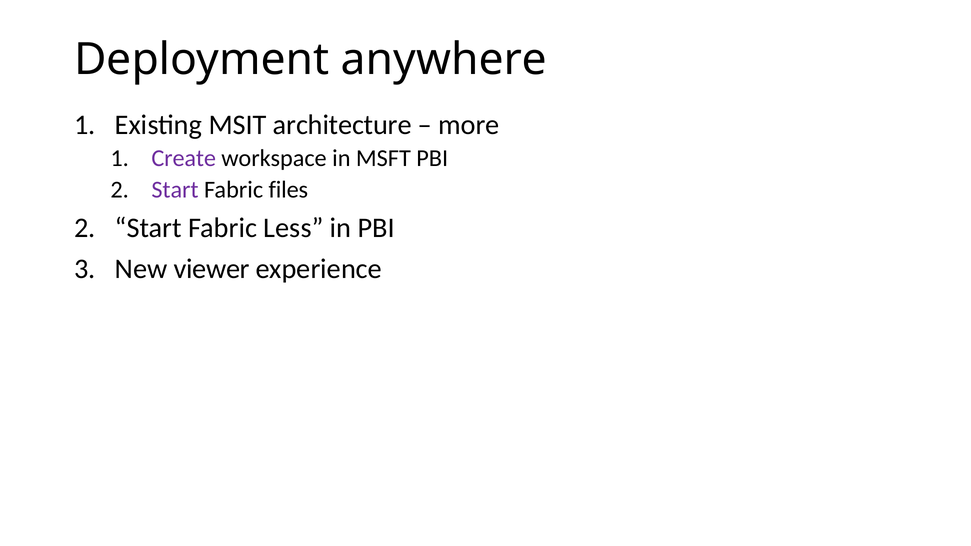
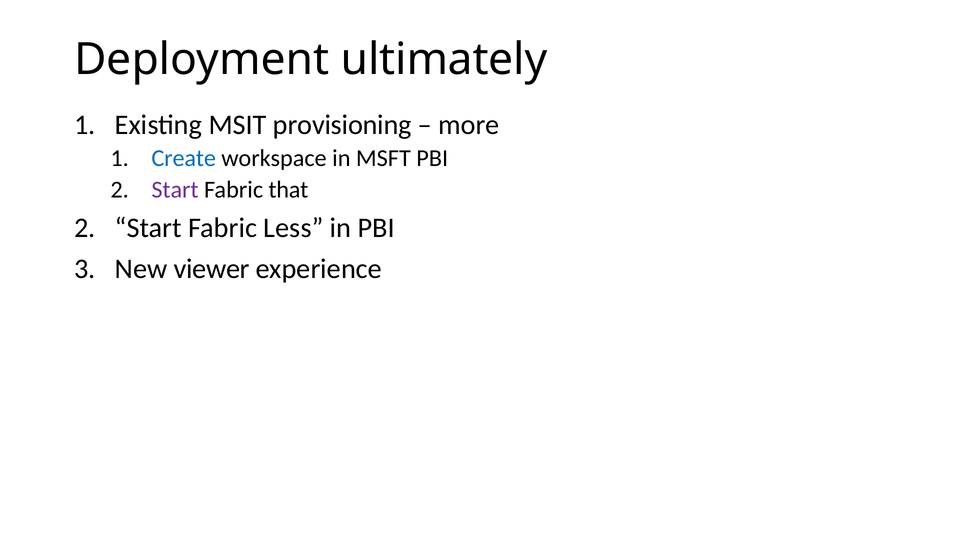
anywhere: anywhere -> ultimately
architecture: architecture -> provisioning
Create colour: purple -> blue
files: files -> that
